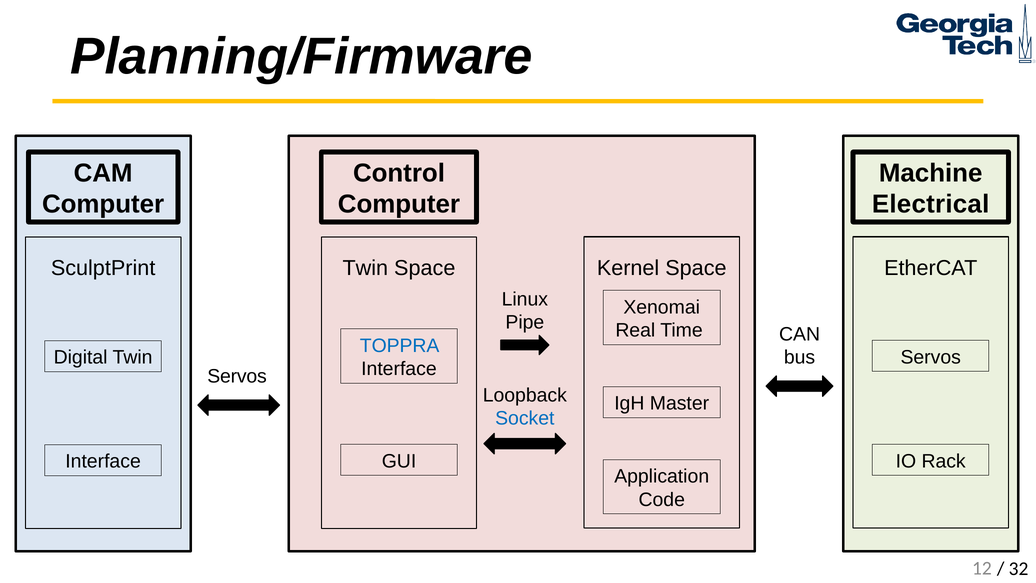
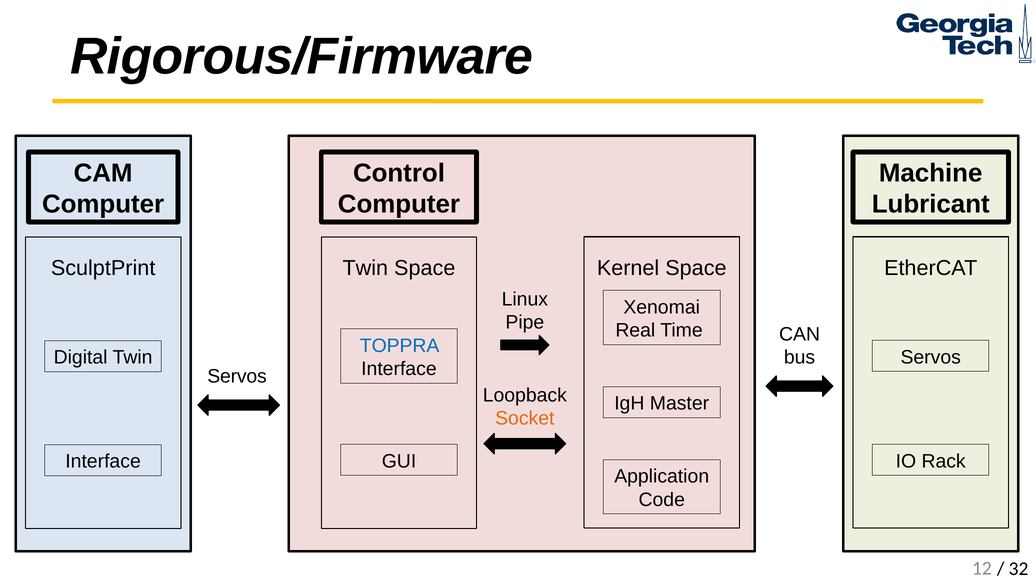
Planning/Firmware: Planning/Firmware -> Rigorous/Firmware
Electrical: Electrical -> Lubricant
Socket colour: blue -> orange
